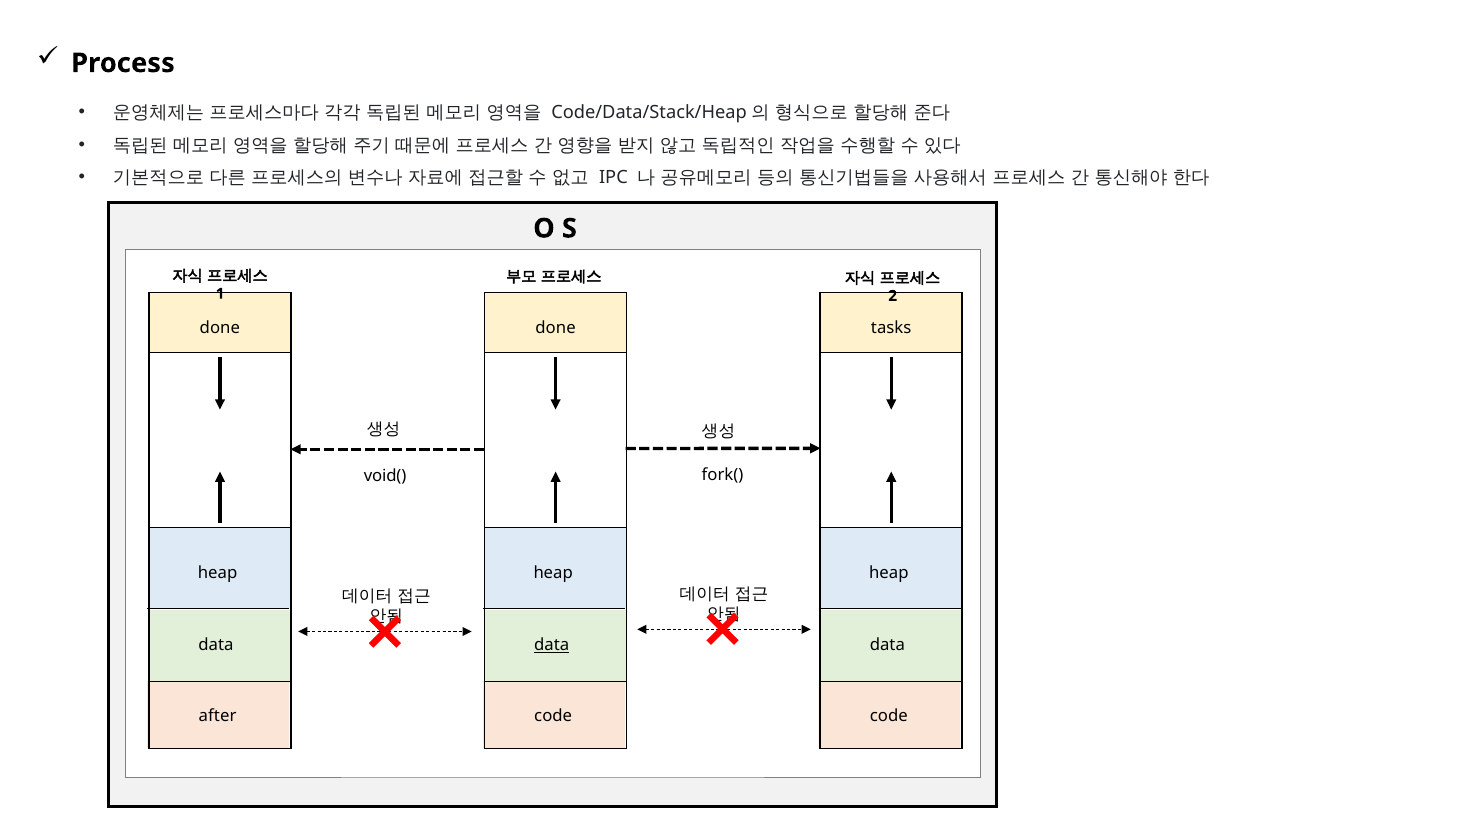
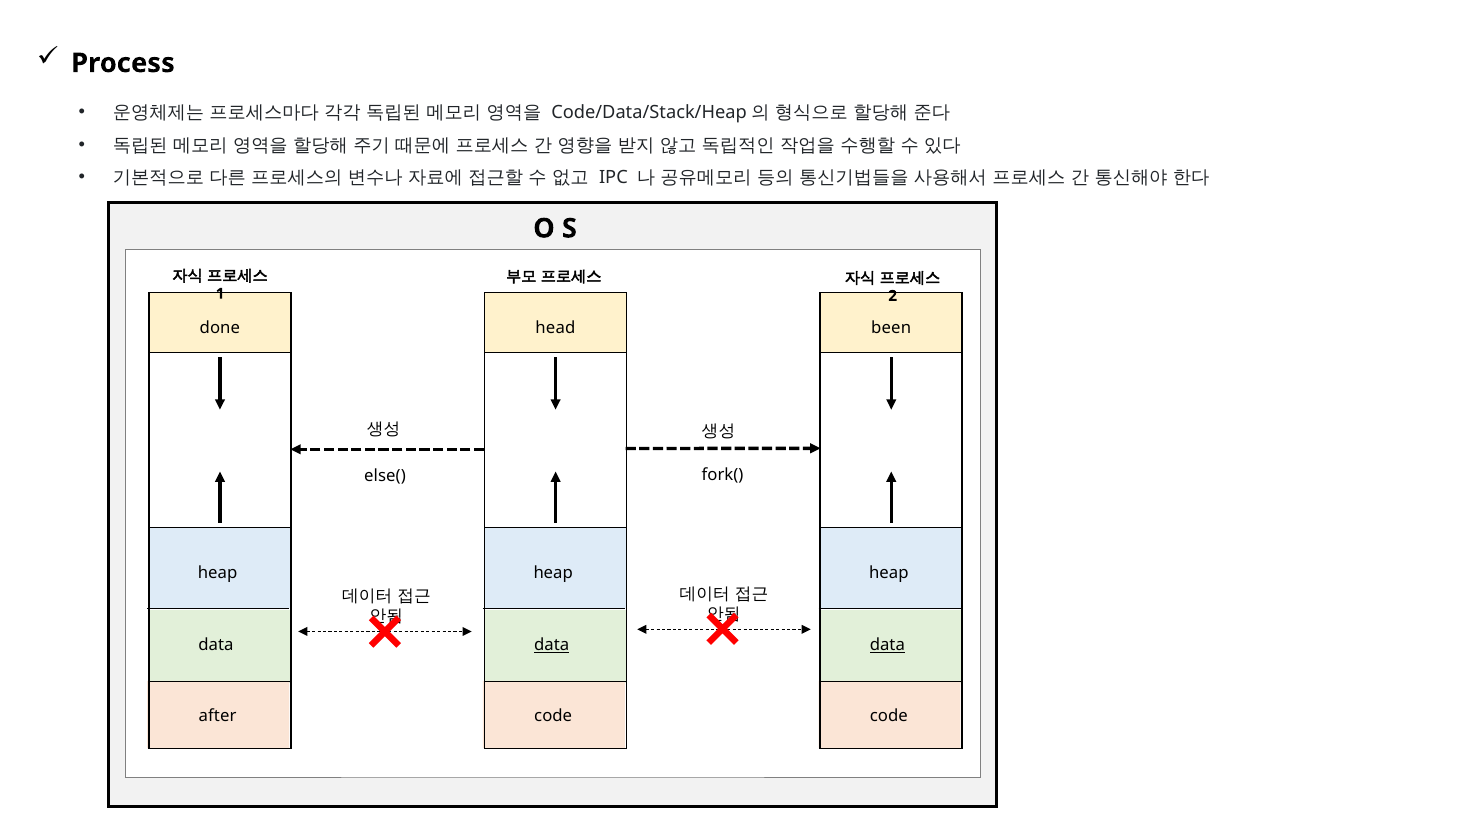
done at (555, 327): done -> head
tasks: tasks -> been
void(: void( -> else(
data at (887, 645) underline: none -> present
